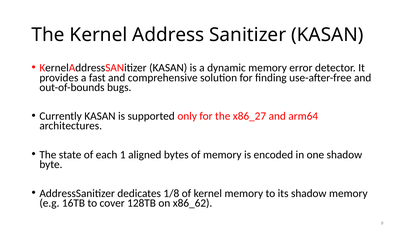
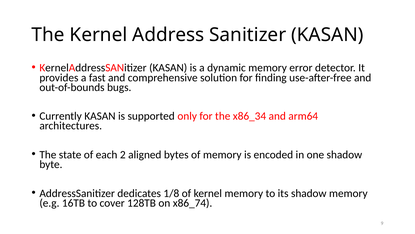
x86_27: x86_27 -> x86_34
1: 1 -> 2
x86_62: x86_62 -> x86_74
